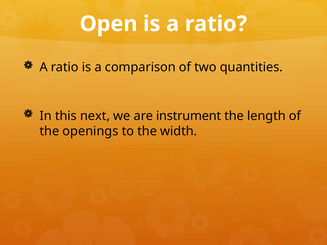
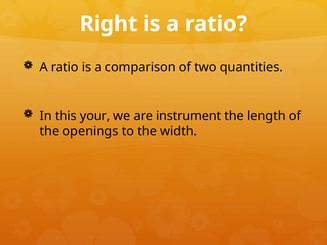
Open: Open -> Right
next: next -> your
